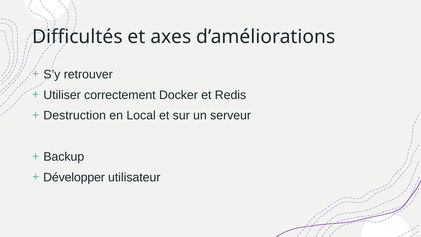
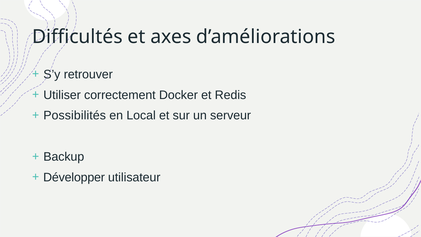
Destruction: Destruction -> Possibilités
